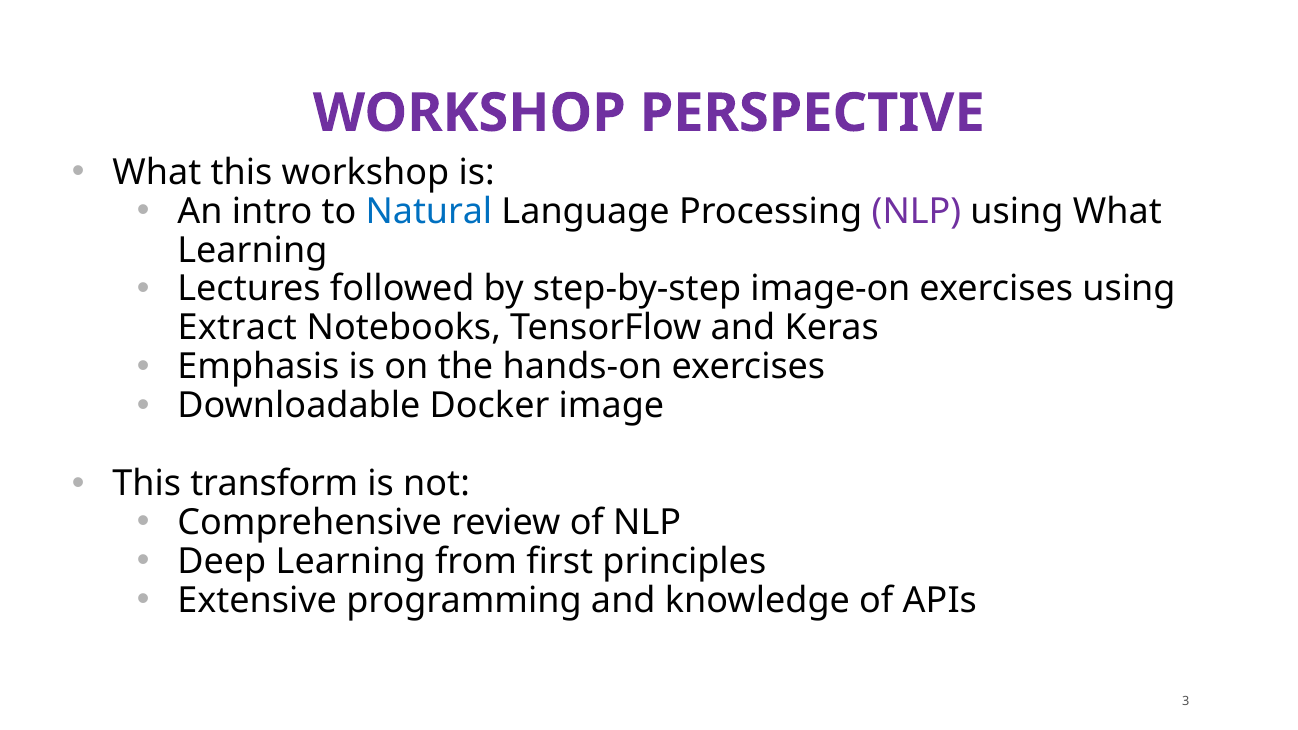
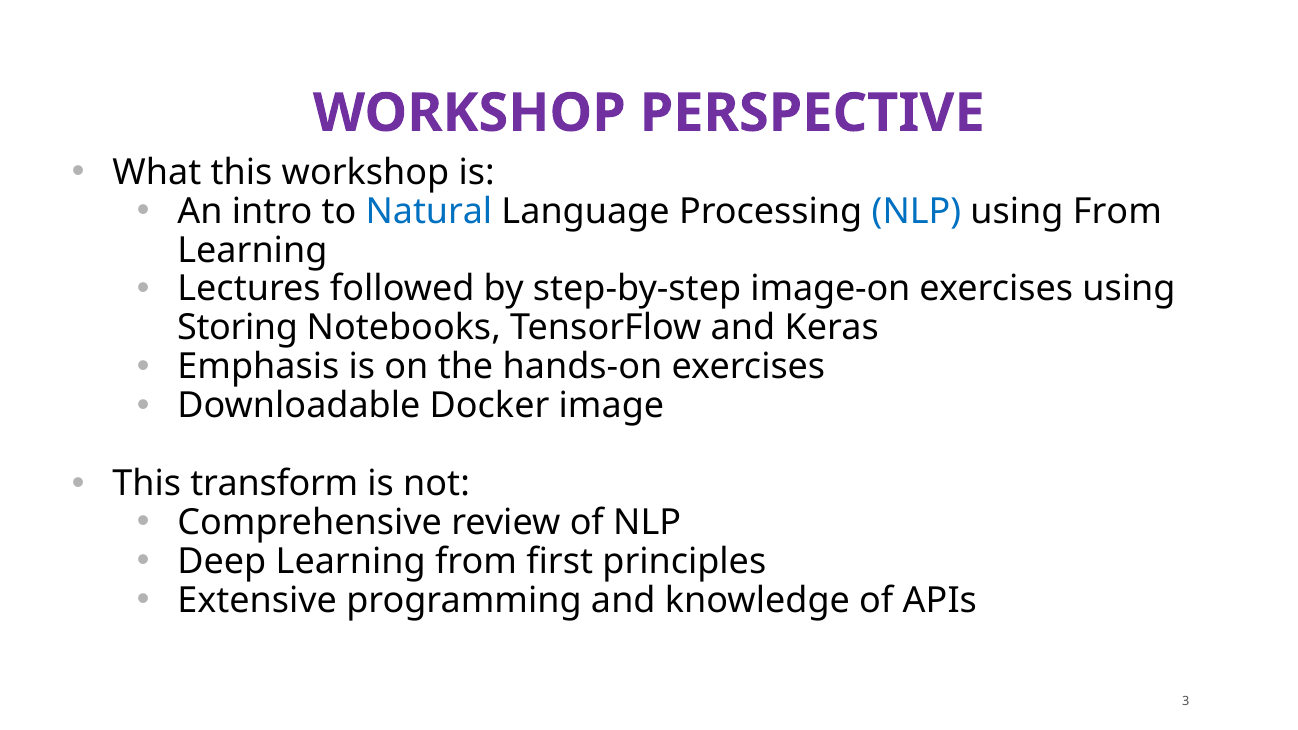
NLP at (916, 211) colour: purple -> blue
using What: What -> From
Extract: Extract -> Storing
